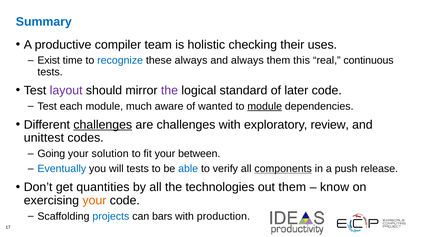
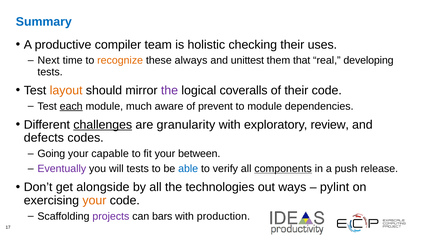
Exist: Exist -> Next
recognize colour: blue -> orange
and always: always -> unittest
this: this -> that
continuous: continuous -> developing
layout colour: purple -> orange
standard: standard -> coveralls
of later: later -> their
each underline: none -> present
wanted: wanted -> prevent
module at (265, 106) underline: present -> none
are challenges: challenges -> granularity
unittest: unittest -> defects
solution: solution -> capable
Eventually colour: blue -> purple
quantities: quantities -> alongside
out them: them -> ways
know: know -> pylint
projects colour: blue -> purple
